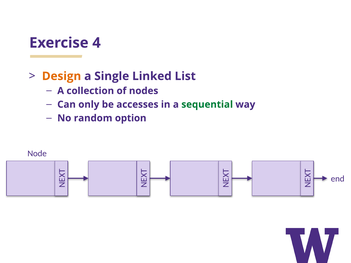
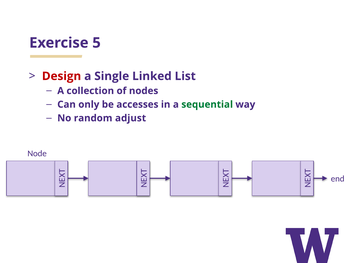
4: 4 -> 5
Design colour: orange -> red
option: option -> adjust
